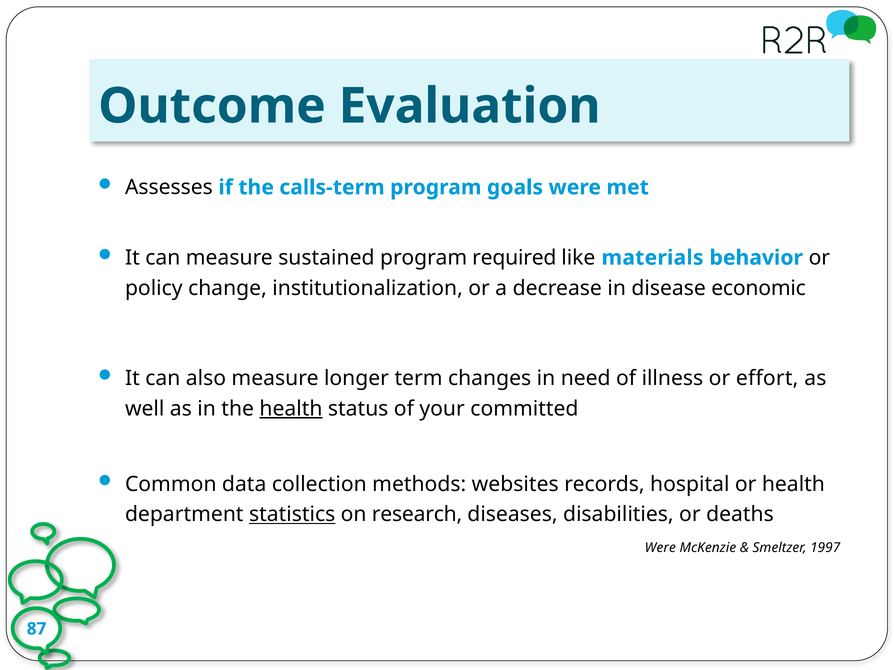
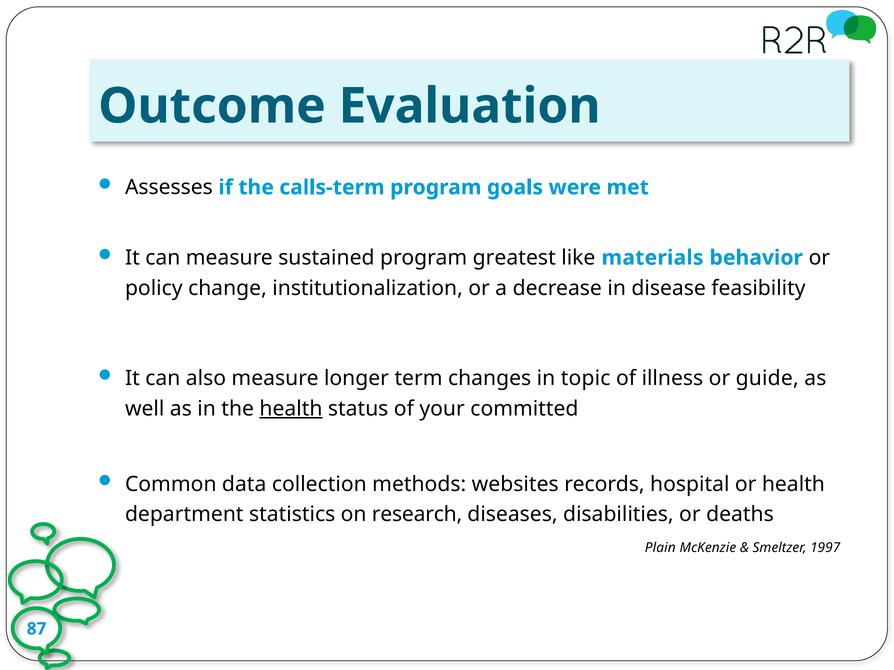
required: required -> greatest
economic: economic -> feasibility
need: need -> topic
effort: effort -> guide
statistics underline: present -> none
Were at (660, 548): Were -> Plain
